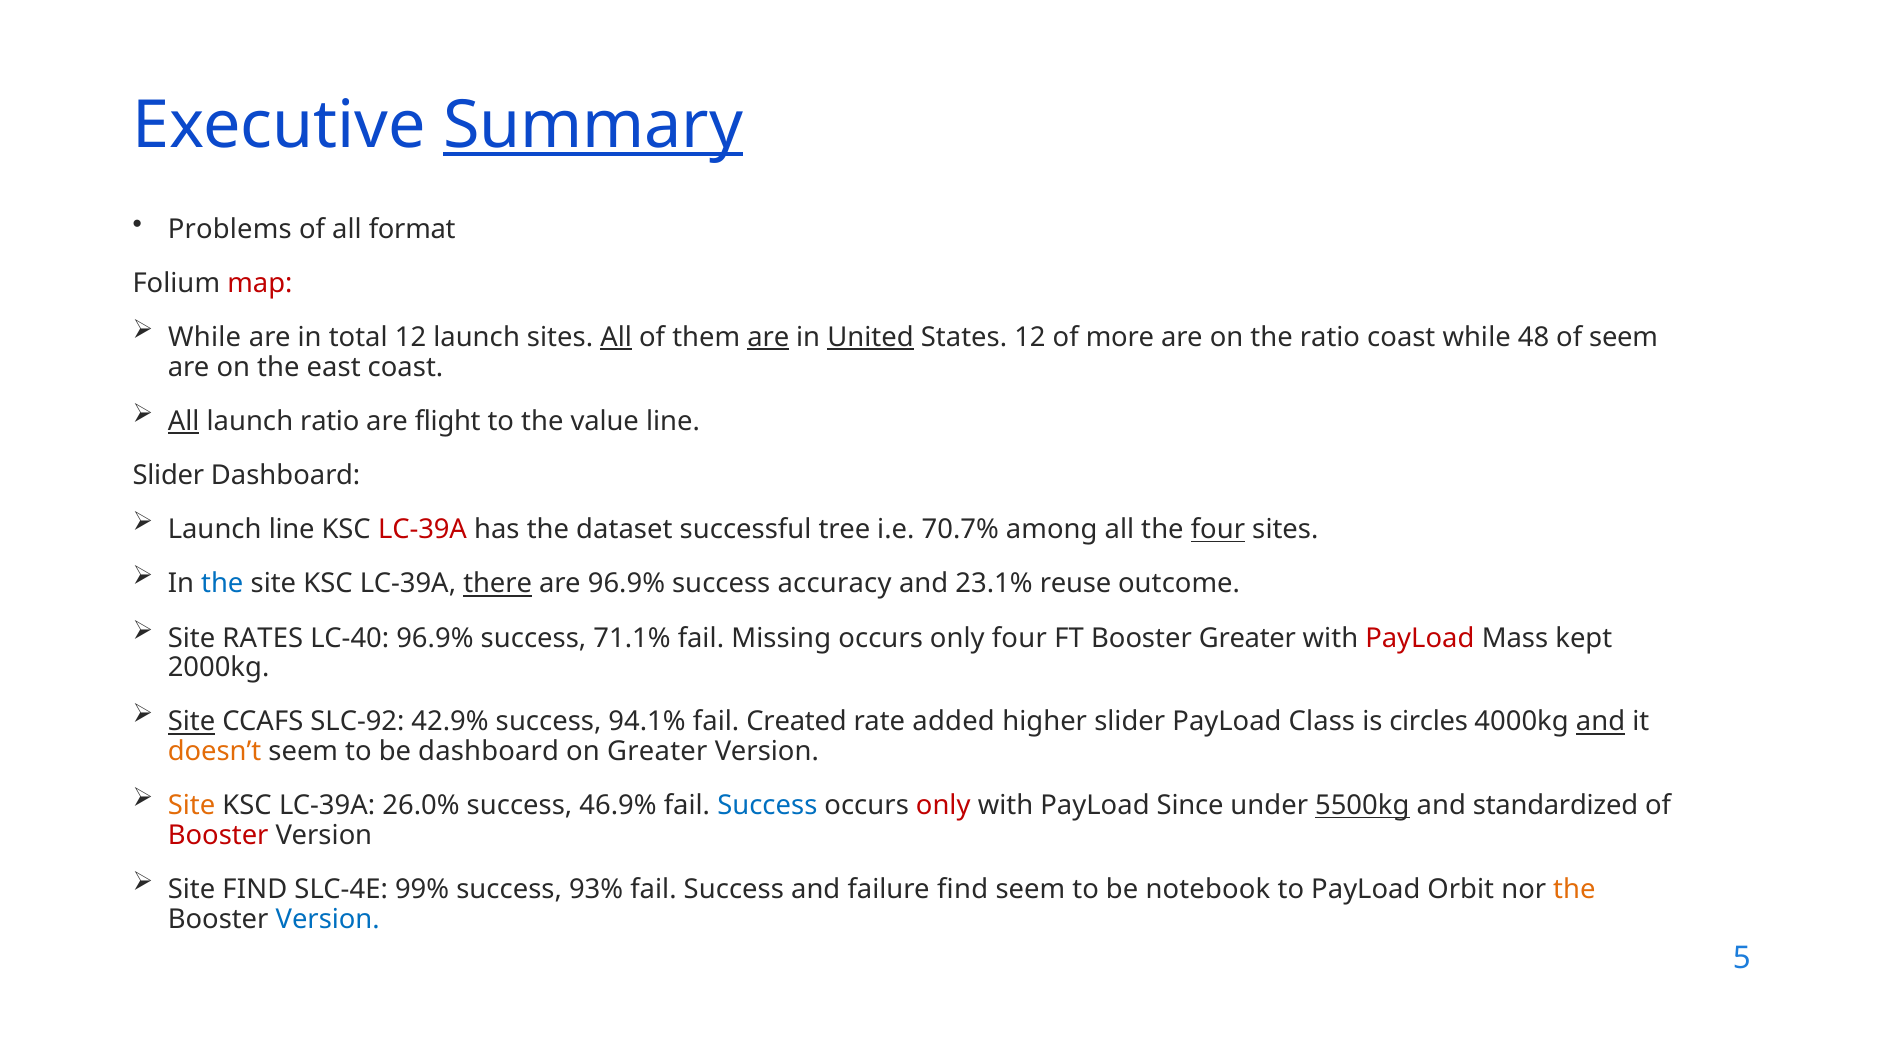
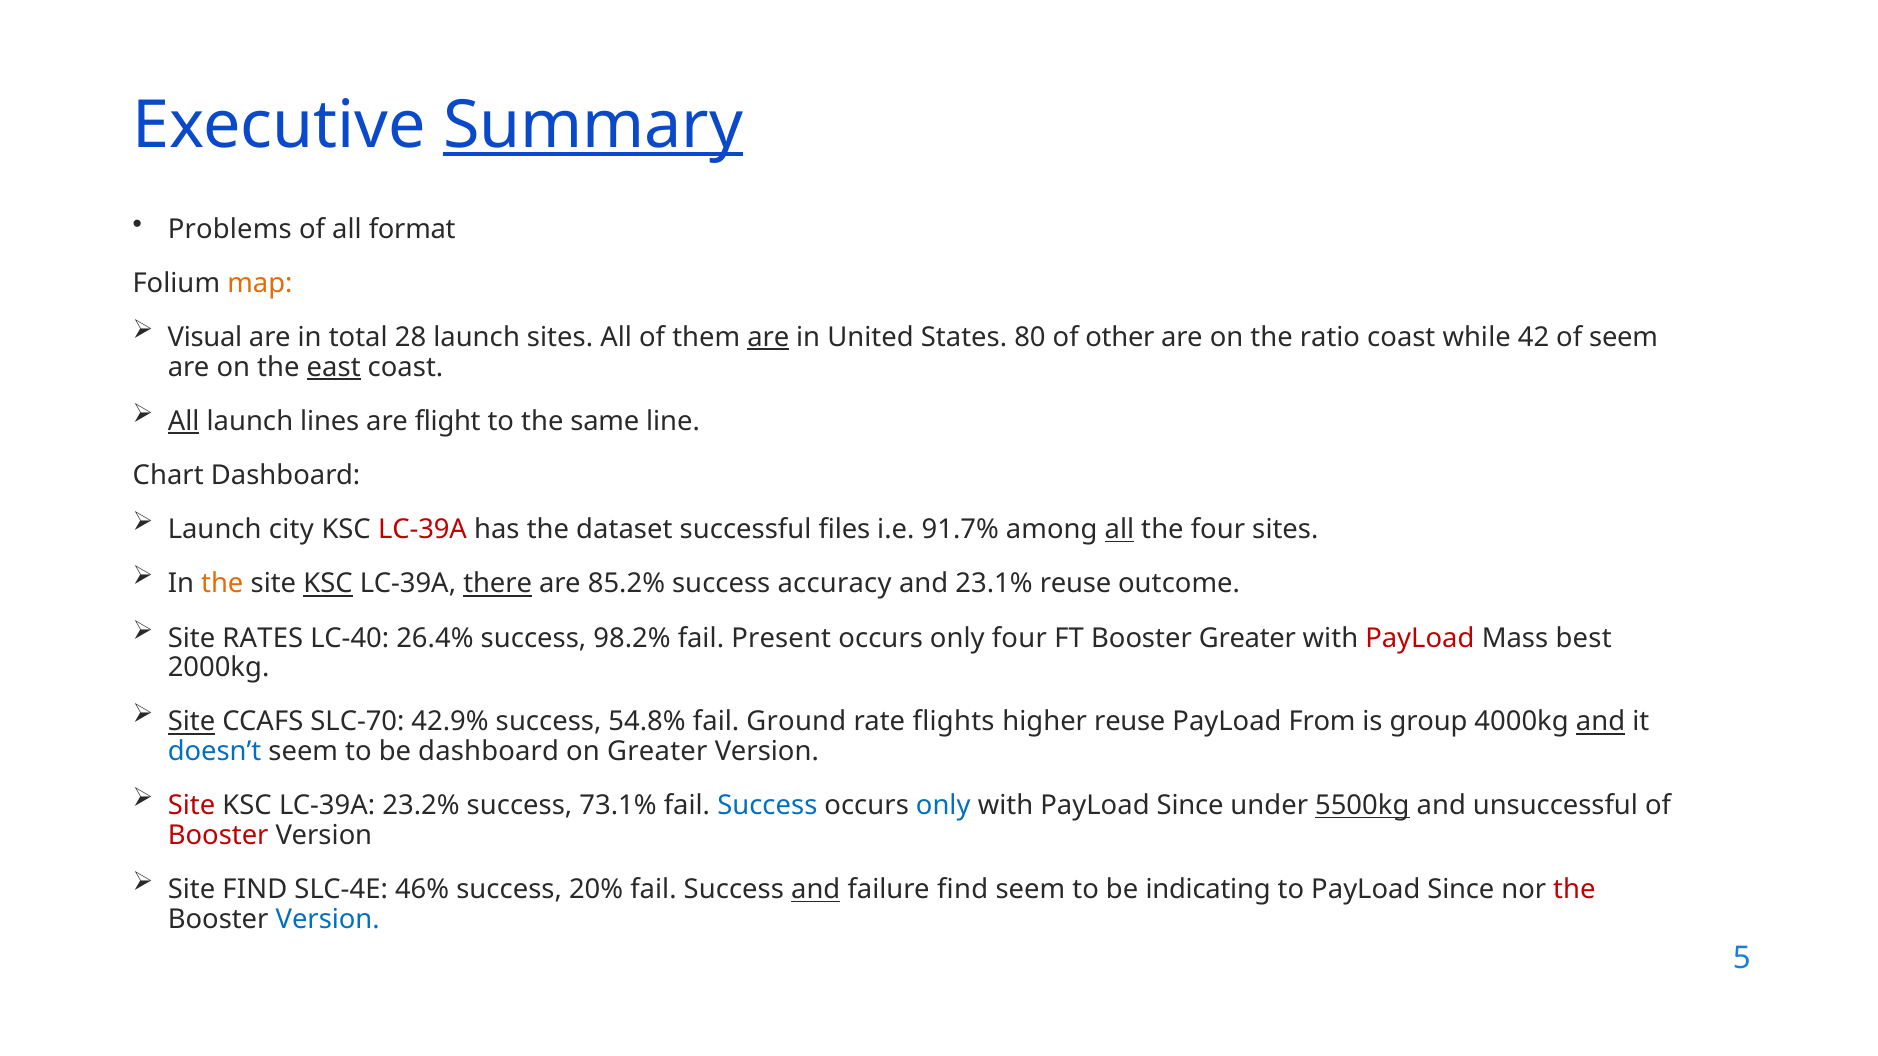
map colour: red -> orange
While at (205, 338): While -> Visual
total 12: 12 -> 28
All at (616, 338) underline: present -> none
United underline: present -> none
States 12: 12 -> 80
more: more -> other
48: 48 -> 42
east underline: none -> present
launch ratio: ratio -> lines
value: value -> same
Slider at (168, 476): Slider -> Chart
Launch line: line -> city
tree: tree -> files
70.7%: 70.7% -> 91.7%
all at (1119, 530) underline: none -> present
four at (1218, 530) underline: present -> none
the at (222, 584) colour: blue -> orange
KSC at (328, 584) underline: none -> present
are 96.9%: 96.9% -> 85.2%
LC-40 96.9%: 96.9% -> 26.4%
71.1%: 71.1% -> 98.2%
Missing: Missing -> Present
kept: kept -> best
SLC-92: SLC-92 -> SLC-70
94.1%: 94.1% -> 54.8%
Created: Created -> Ground
added: added -> flights
higher slider: slider -> reuse
Class: Class -> From
circles: circles -> group
doesn’t colour: orange -> blue
Site at (192, 806) colour: orange -> red
26.0%: 26.0% -> 23.2%
46.9%: 46.9% -> 73.1%
only at (943, 806) colour: red -> blue
standardized: standardized -> unsuccessful
99%: 99% -> 46%
93%: 93% -> 20%
and at (816, 890) underline: none -> present
notebook: notebook -> indicating
to PayLoad Orbit: Orbit -> Since
the at (1574, 890) colour: orange -> red
